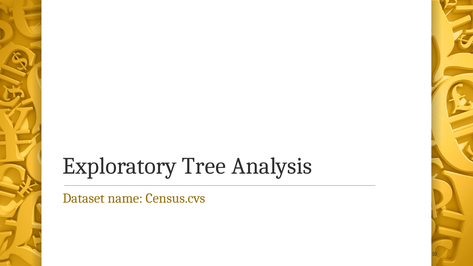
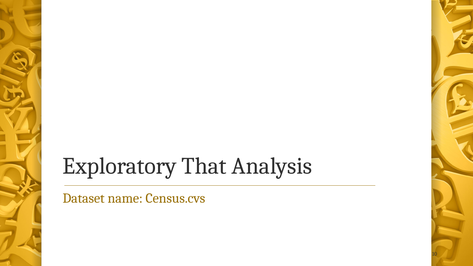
Tree: Tree -> That
